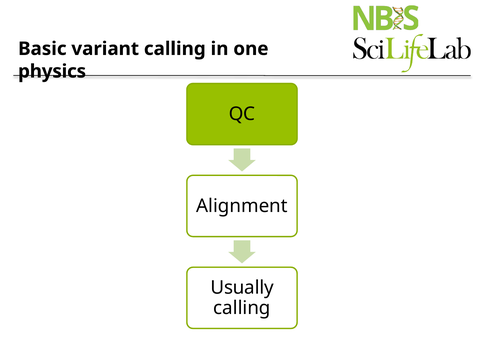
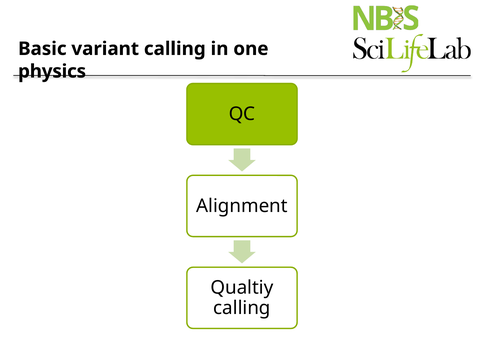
Usually: Usually -> Qualtiy
